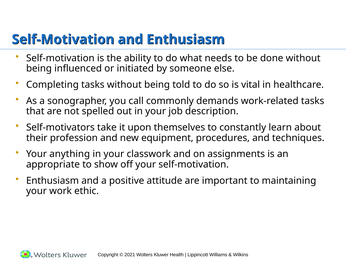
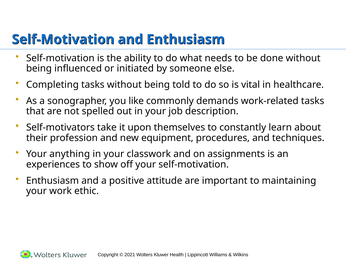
call: call -> like
appropriate: appropriate -> experiences
